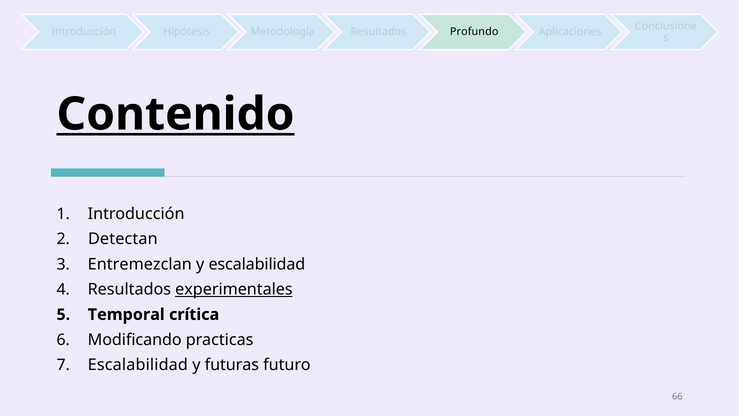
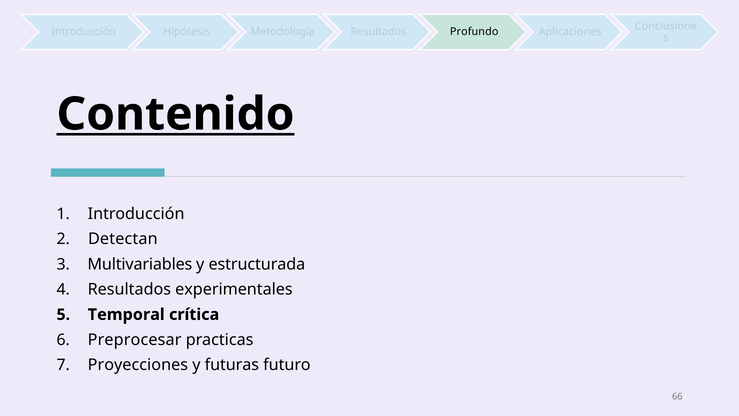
Entremezclan: Entremezclan -> Multivariables
y escalabilidad: escalabilidad -> estructurada
experimentales underline: present -> none
Modificando: Modificando -> Preprocesar
Escalabilidad at (138, 365): Escalabilidad -> Proyecciones
